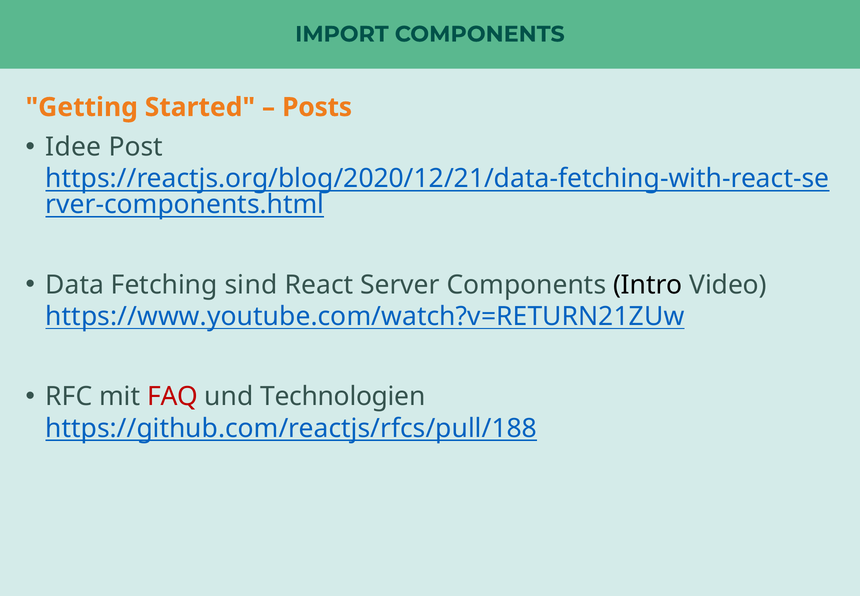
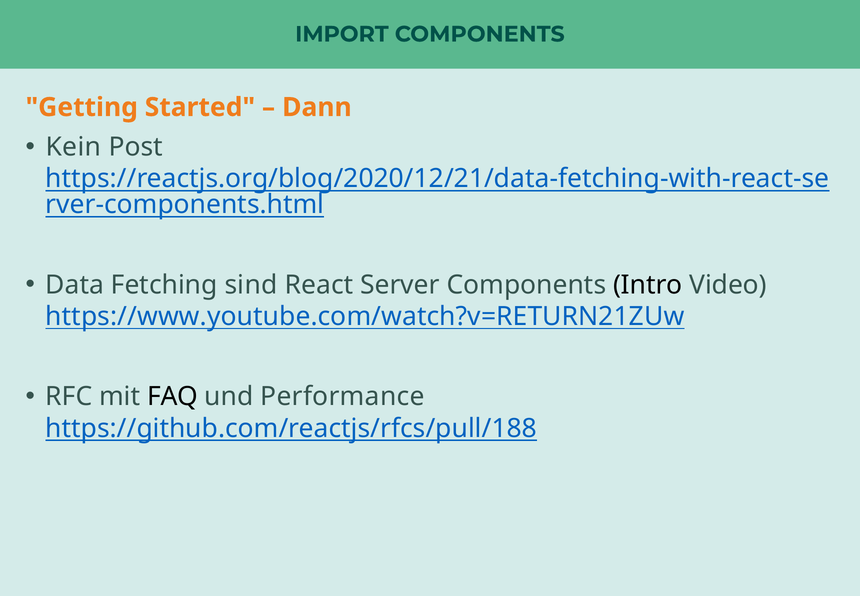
Posts: Posts -> Dann
Idee: Idee -> Kein
FAQ colour: red -> black
Technologien: Technologien -> Performance
